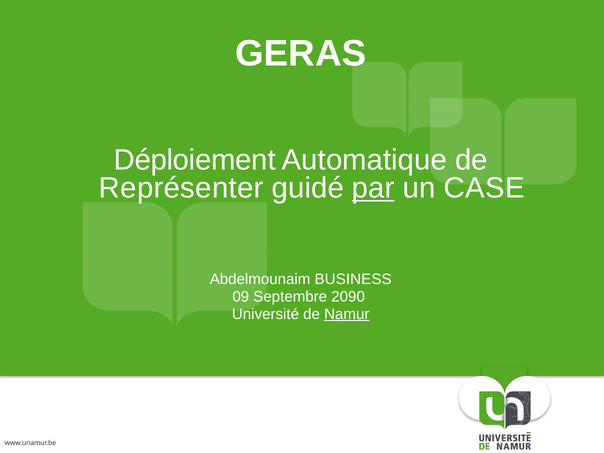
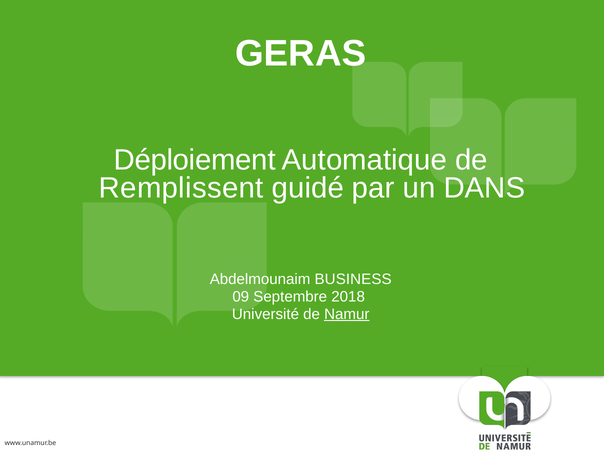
Représenter: Représenter -> Remplissent
par underline: present -> none
CASE: CASE -> DANS
2090: 2090 -> 2018
